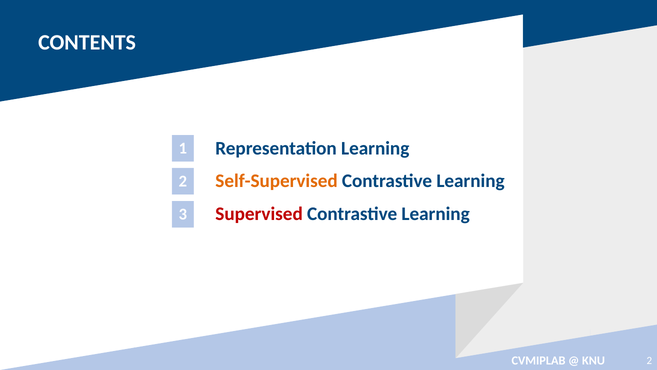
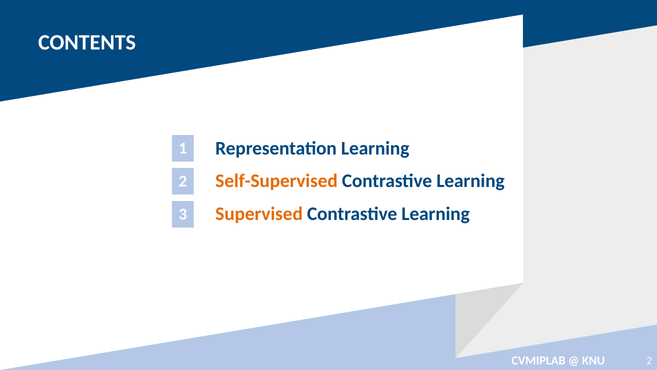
Supervised colour: red -> orange
